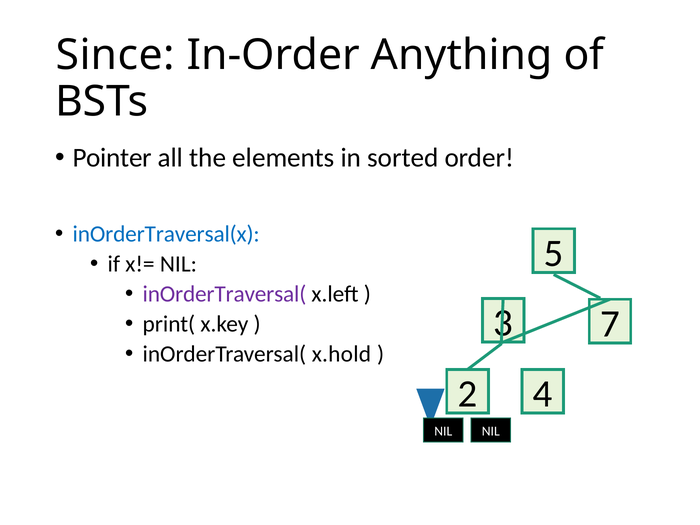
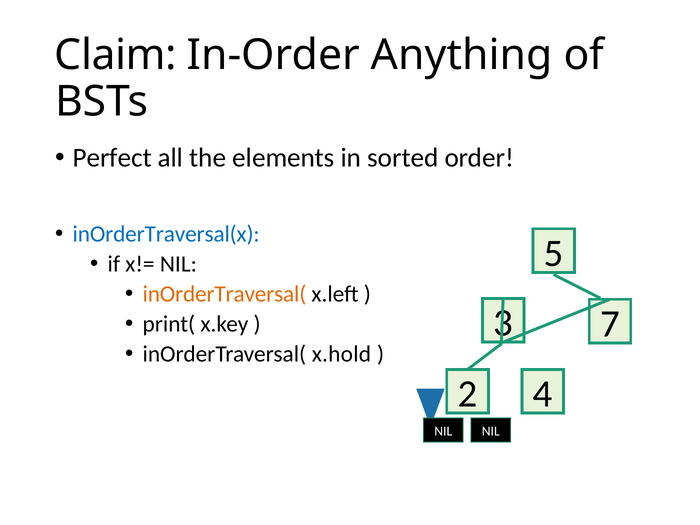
Since: Since -> Claim
Pointer: Pointer -> Perfect
inOrderTraversal( at (224, 294) colour: purple -> orange
